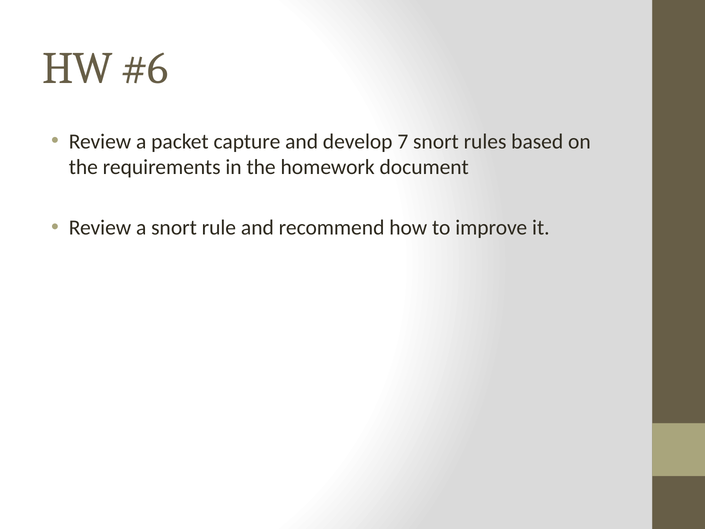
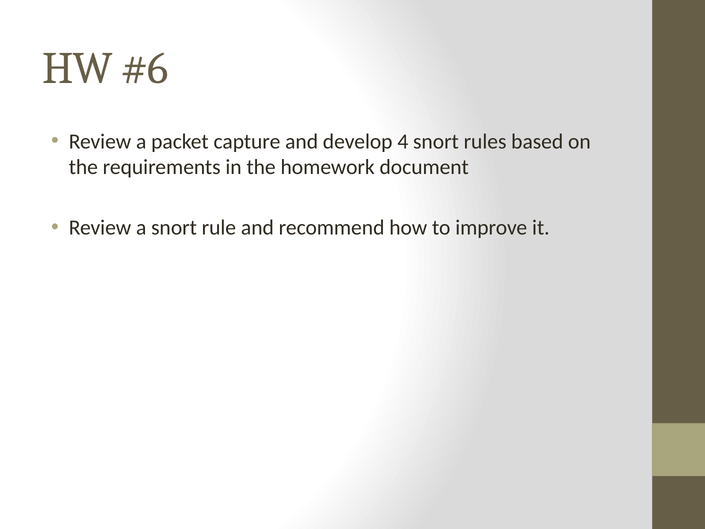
7: 7 -> 4
